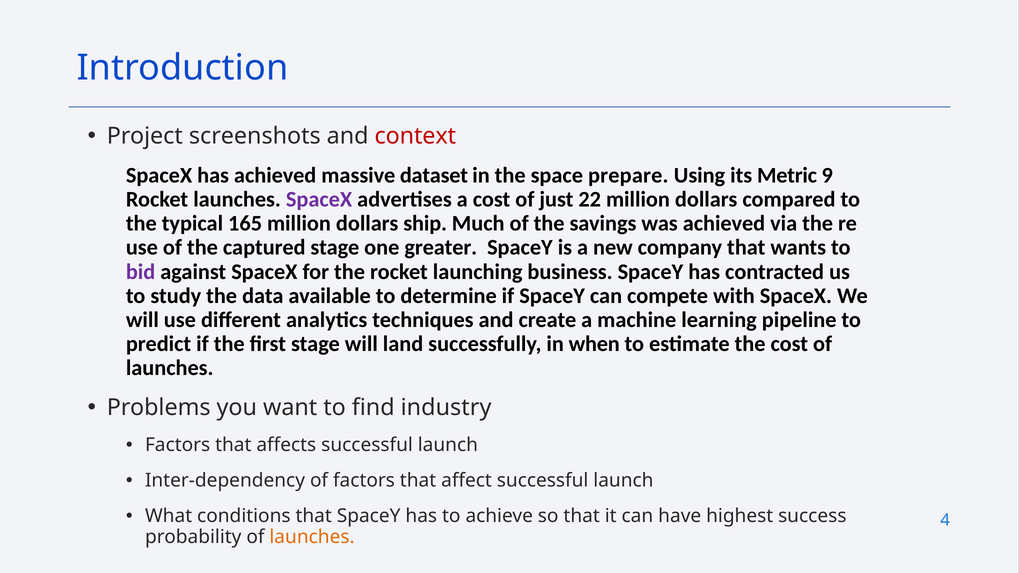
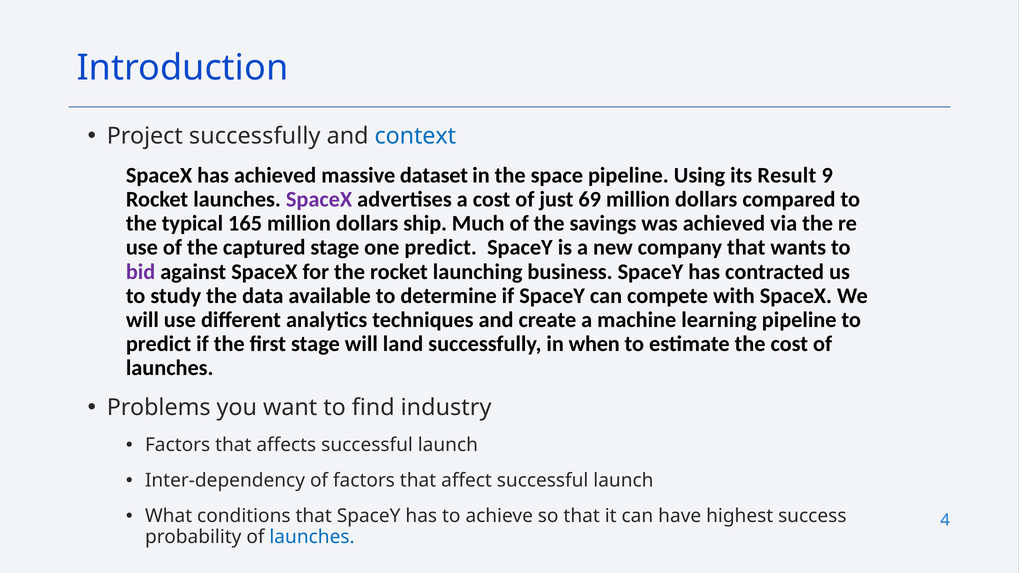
Project screenshots: screenshots -> successfully
context colour: red -> blue
space prepare: prepare -> pipeline
Metric: Metric -> Result
22: 22 -> 69
one greater: greater -> predict
launches at (312, 537) colour: orange -> blue
